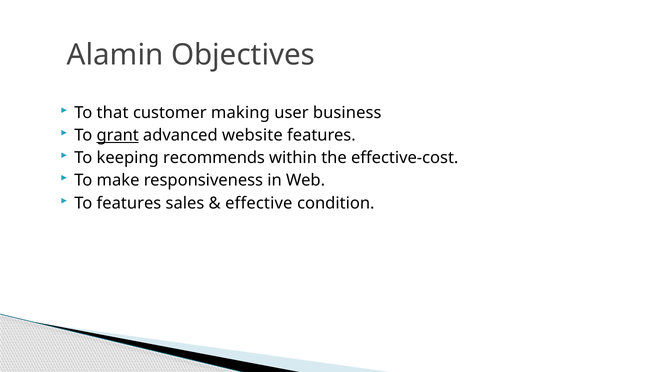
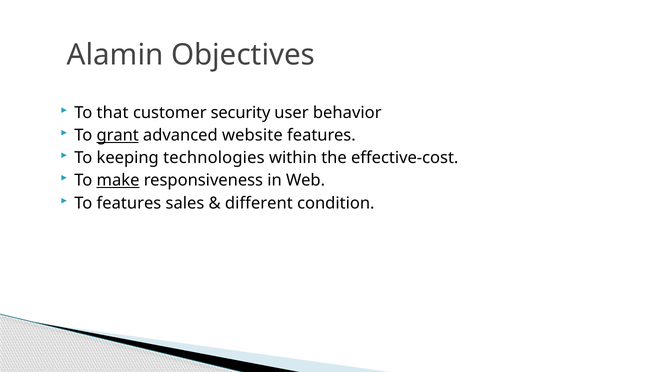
making: making -> security
business: business -> behavior
recommends: recommends -> technologies
make underline: none -> present
effective: effective -> different
